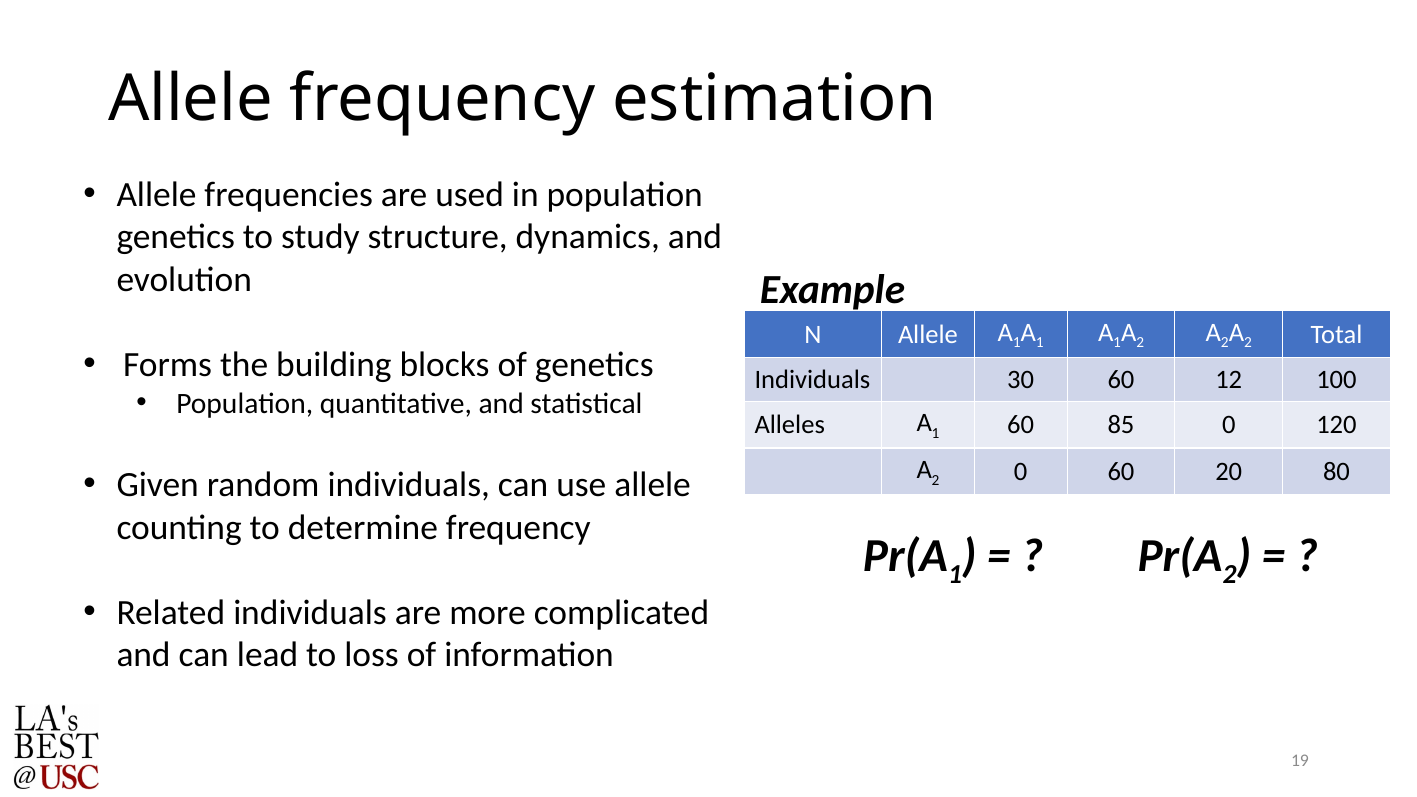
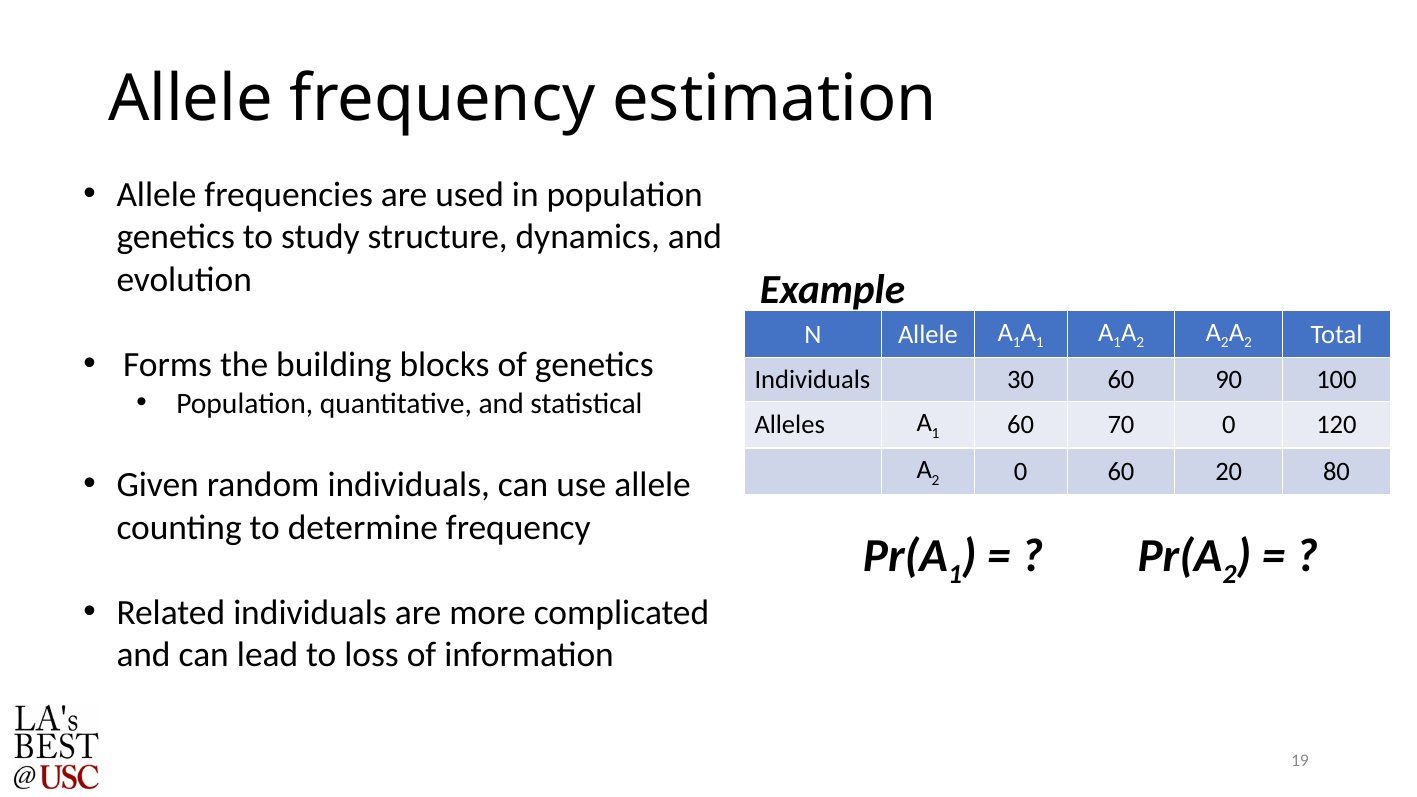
12: 12 -> 90
85: 85 -> 70
